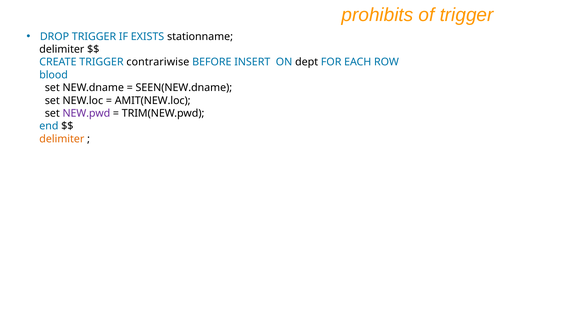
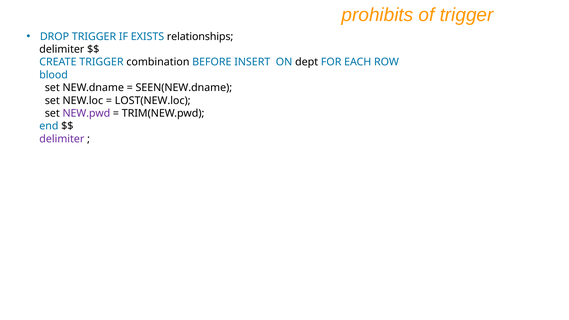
stationname: stationname -> relationships
contrariwise: contrariwise -> combination
AMIT(NEW.loc: AMIT(NEW.loc -> LOST(NEW.loc
delimiter at (62, 139) colour: orange -> purple
